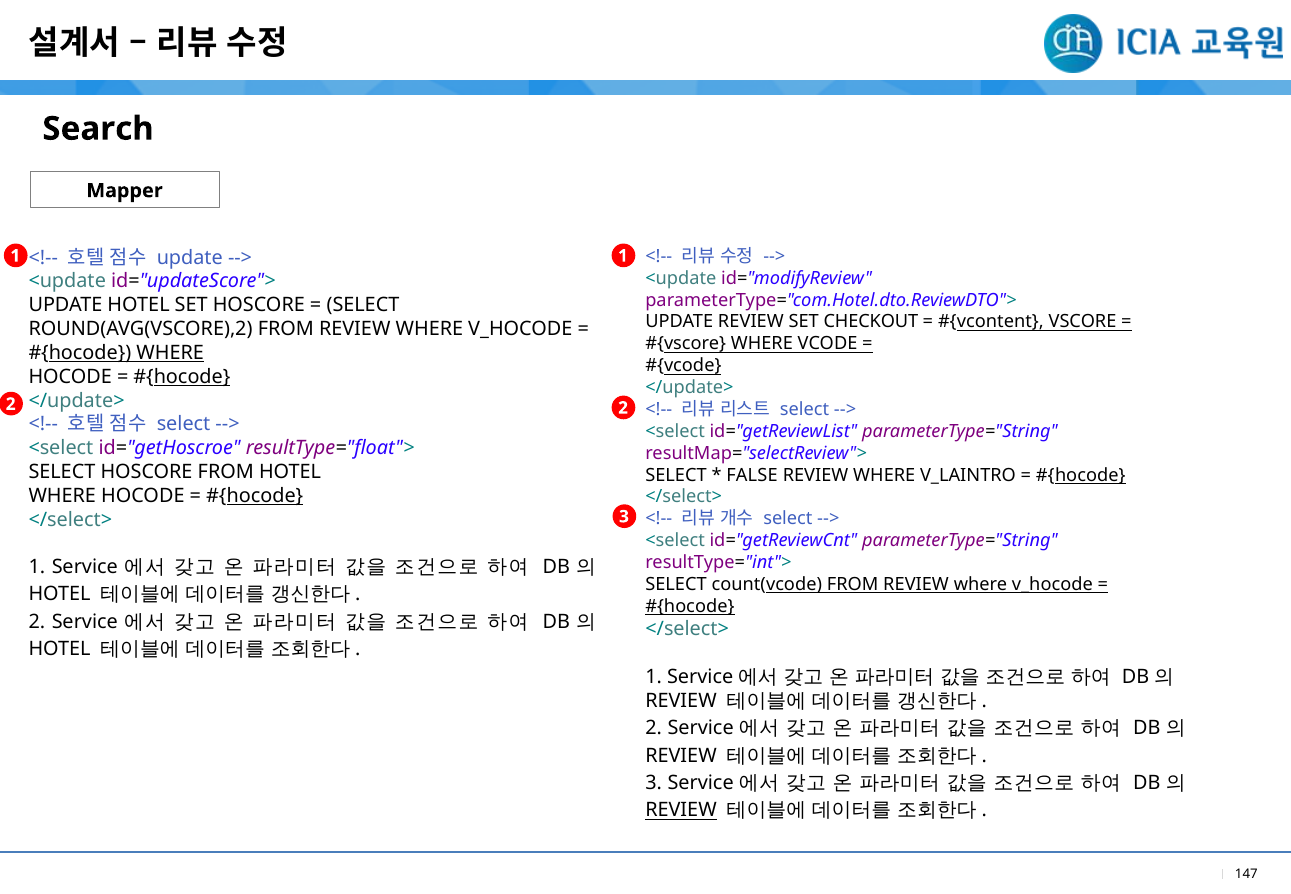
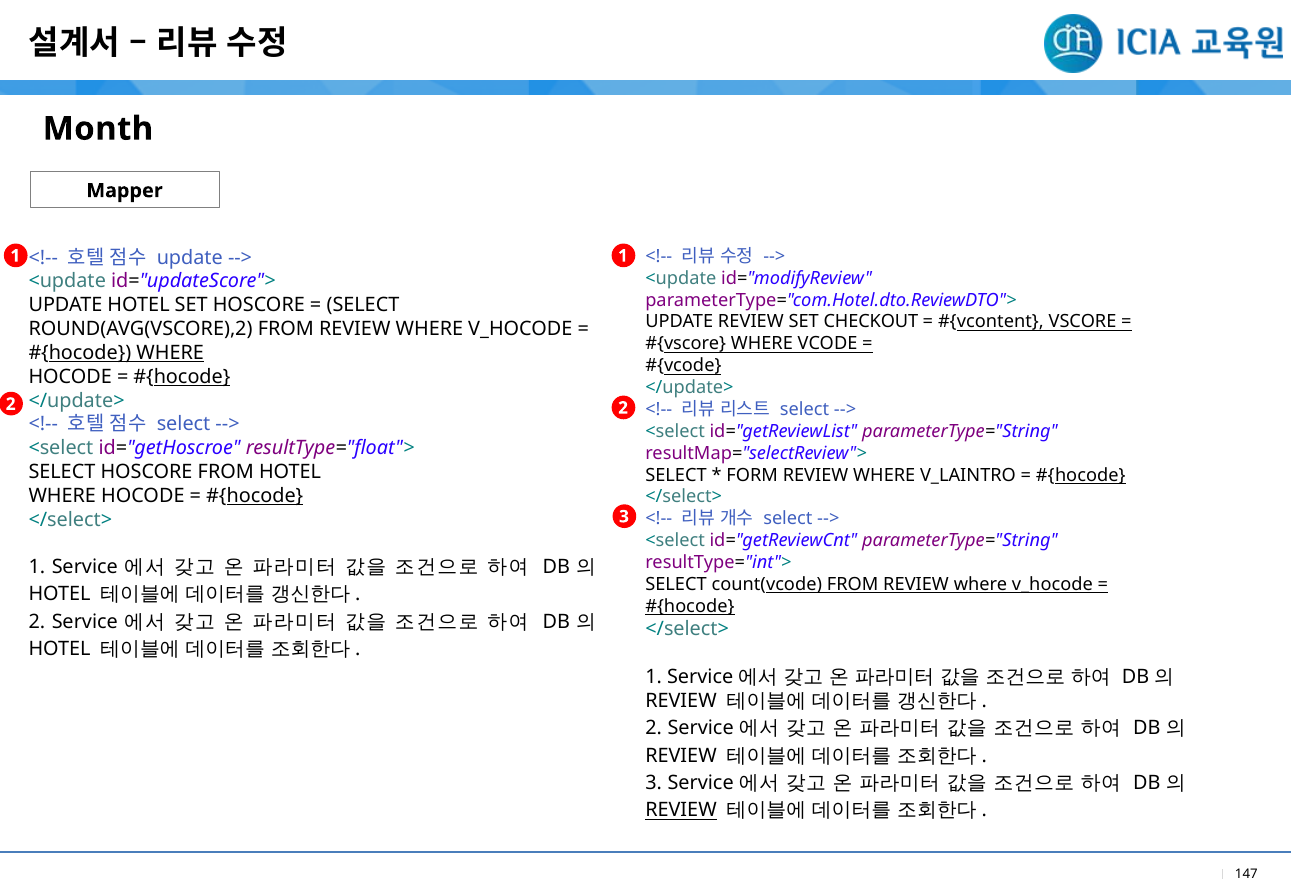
Search: Search -> Month
FALSE: FALSE -> FORM
